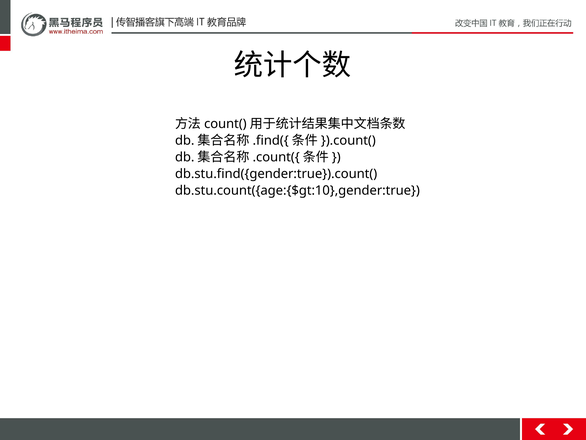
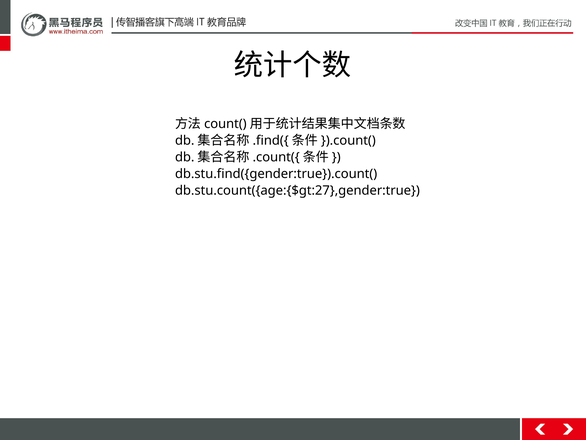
db.stu.count({age:{$gt:10},gender:true: db.stu.count({age:{$gt:10},gender:true -> db.stu.count({age:{$gt:27},gender:true
